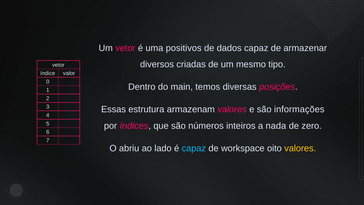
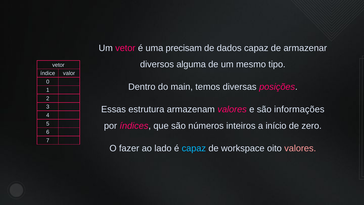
positivos: positivos -> precisam
criadas: criadas -> alguma
nada: nada -> início
abriu: abriu -> fazer
valores at (300, 148) colour: yellow -> pink
